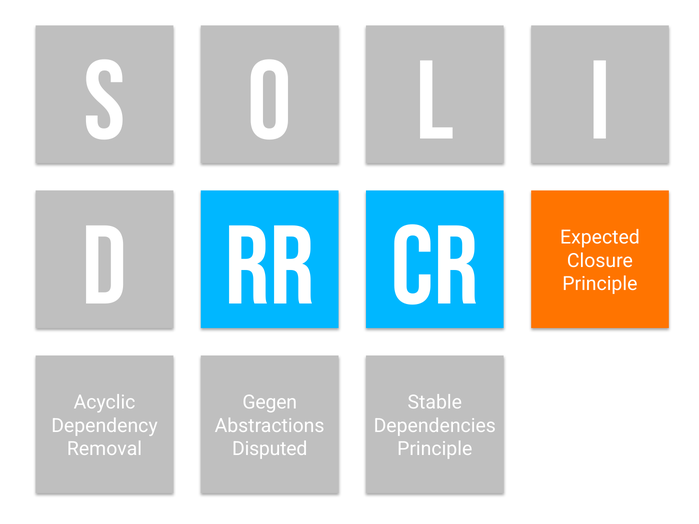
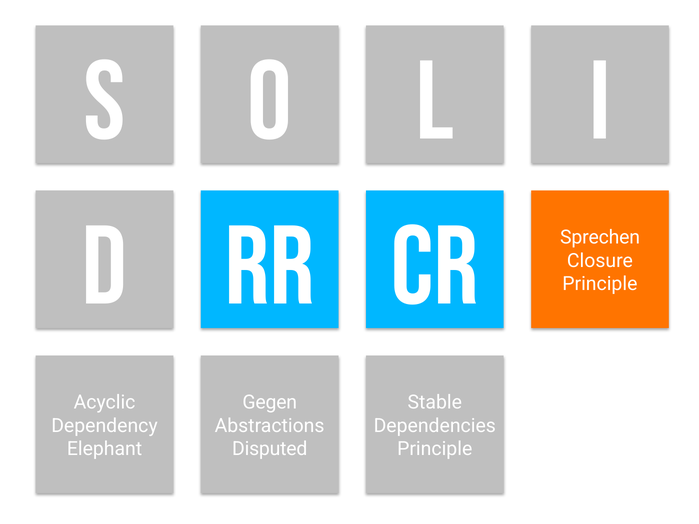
Expected: Expected -> Sprechen
Removal: Removal -> Elephant
